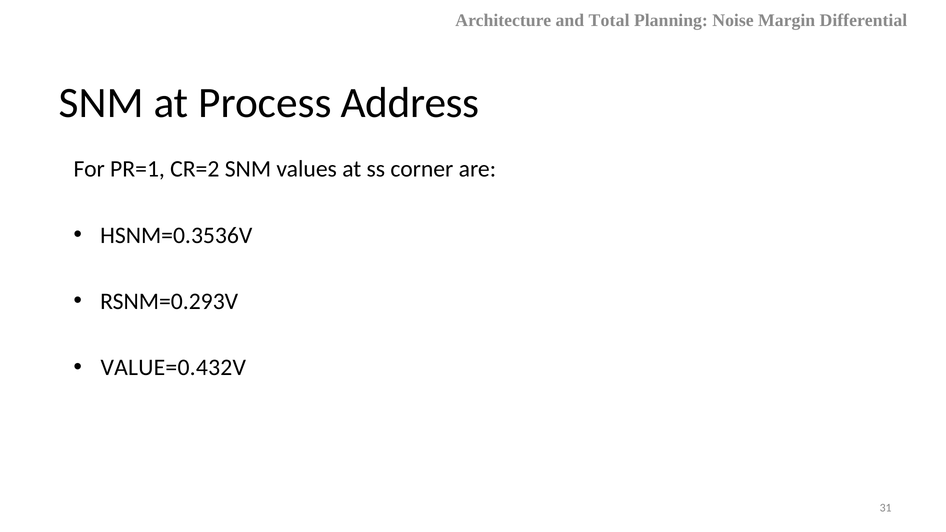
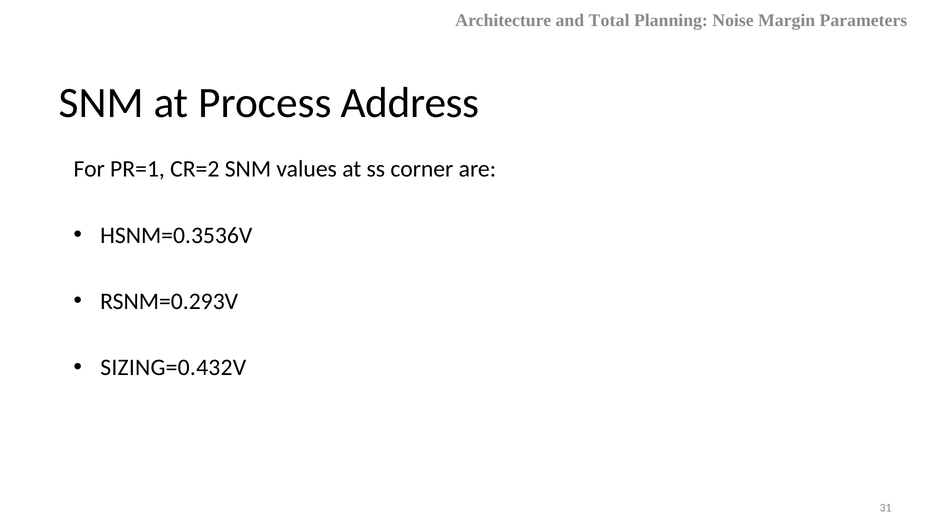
Differential: Differential -> Parameters
VALUE=0.432V: VALUE=0.432V -> SIZING=0.432V
